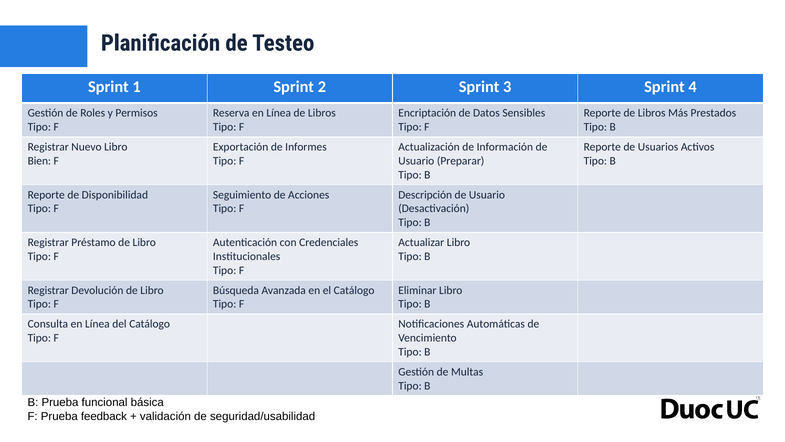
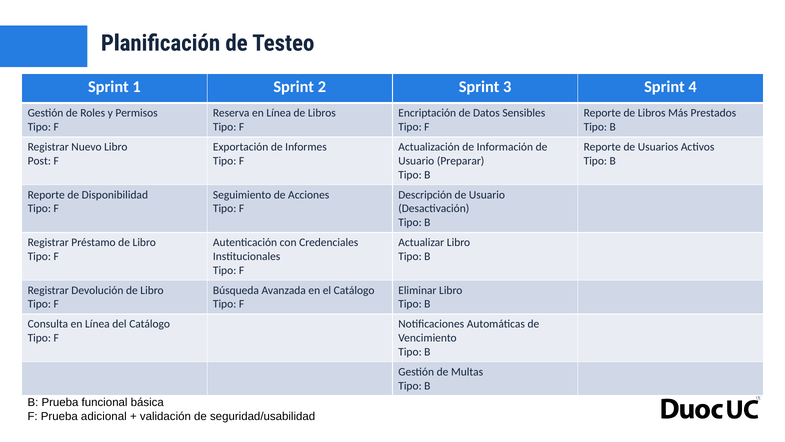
Bien: Bien -> Post
feedback: feedback -> adicional
